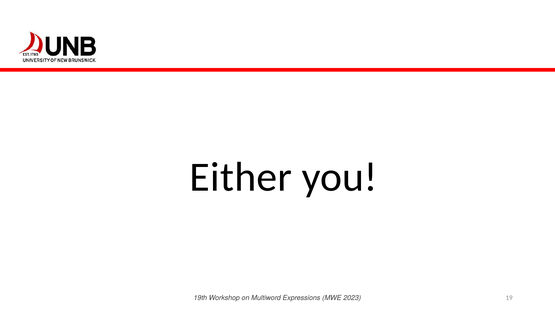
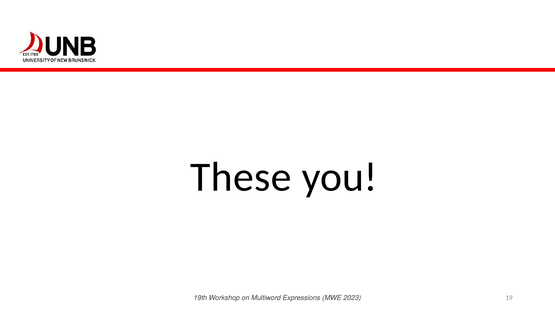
Either: Either -> These
